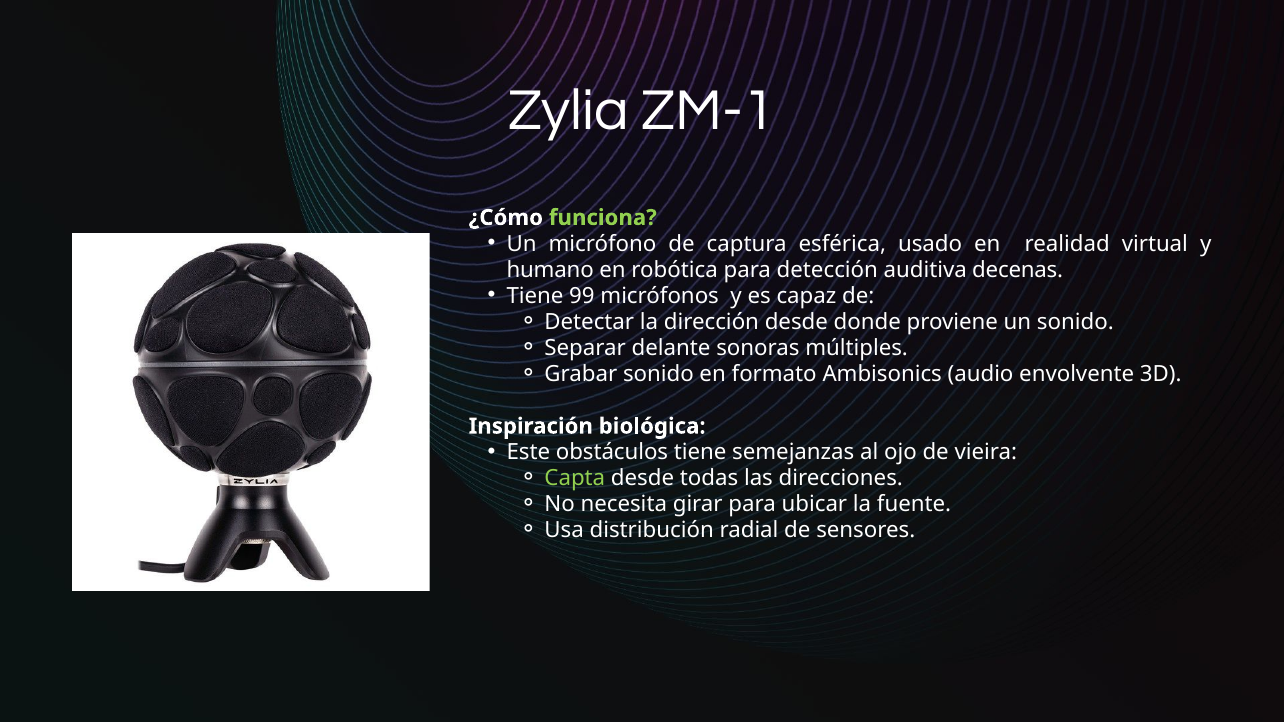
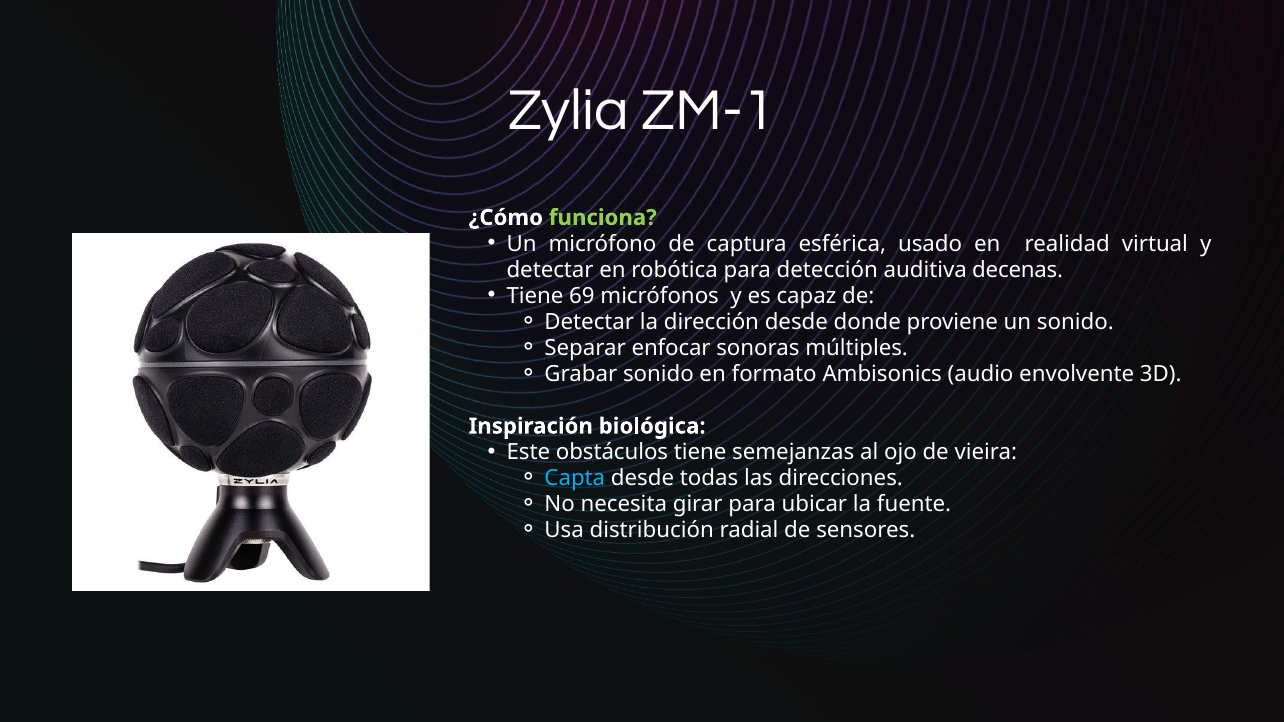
humano at (550, 270): humano -> detectar
99: 99 -> 69
delante: delante -> enfocar
Capta colour: light green -> light blue
